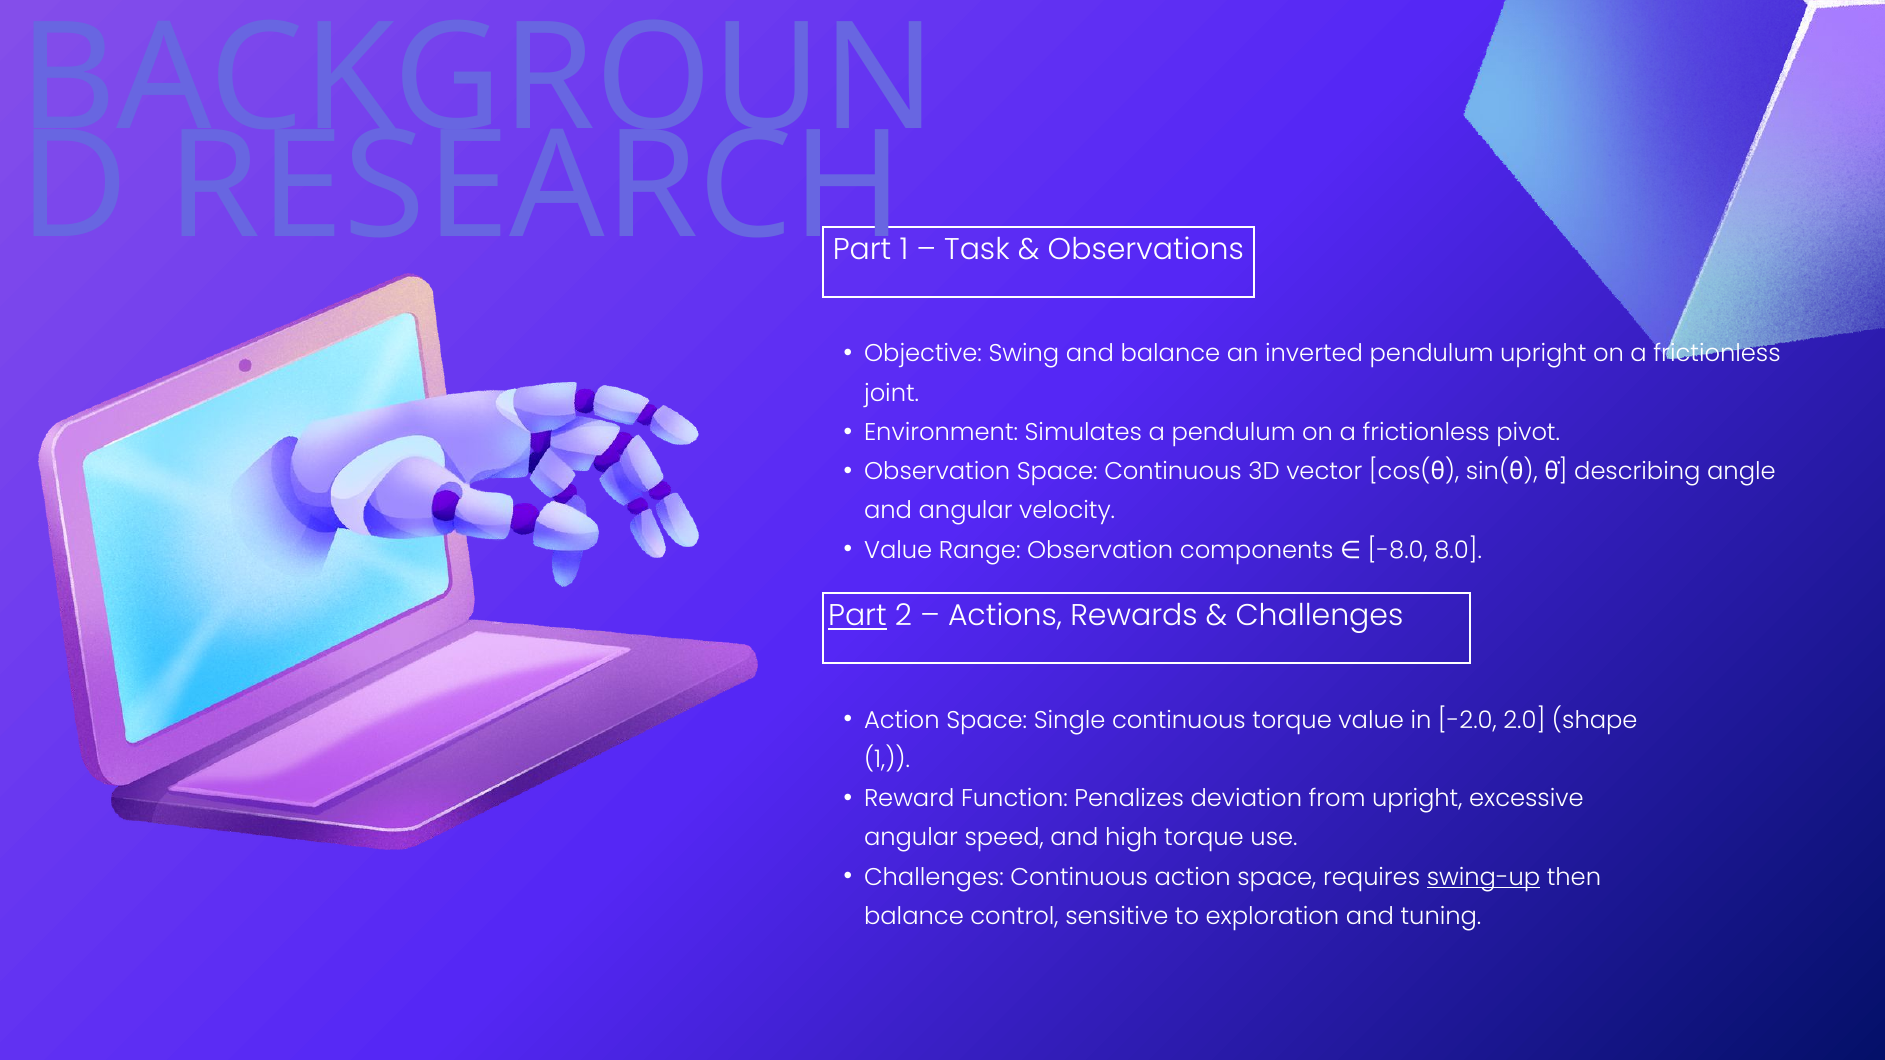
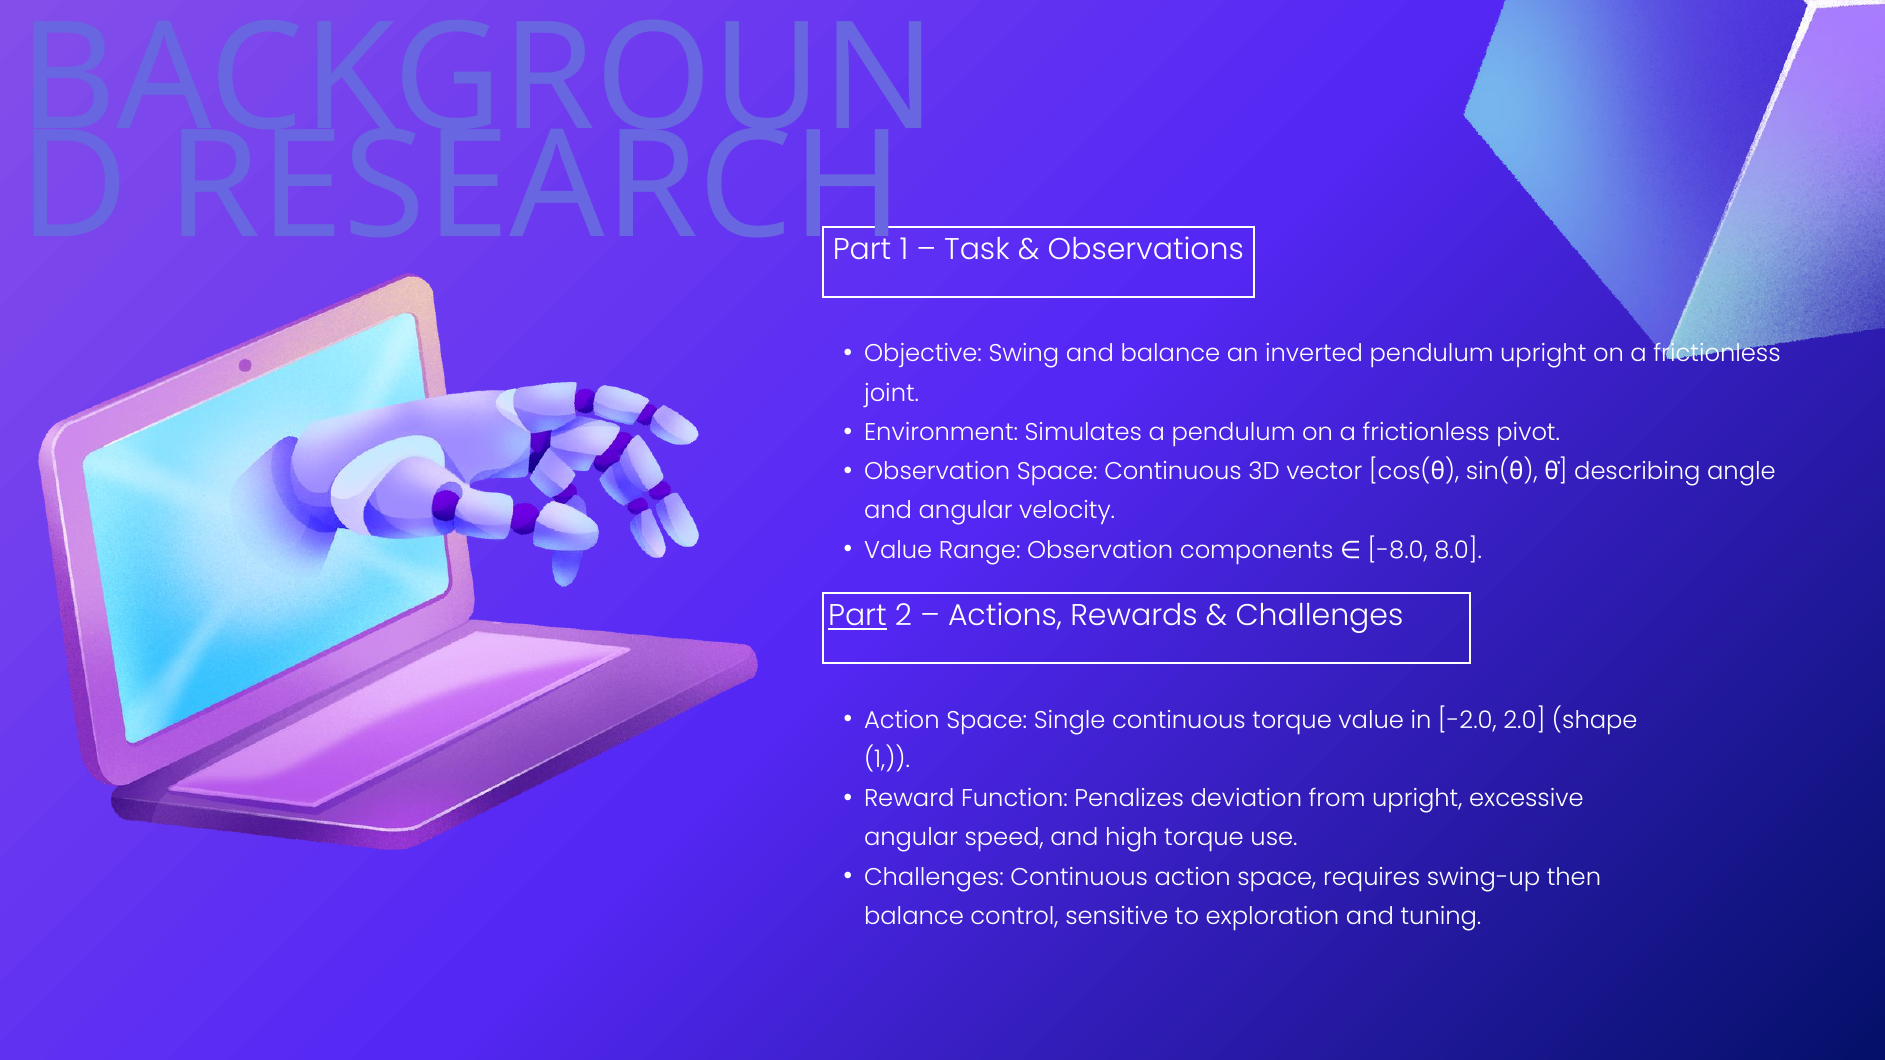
swing-up underline: present -> none
